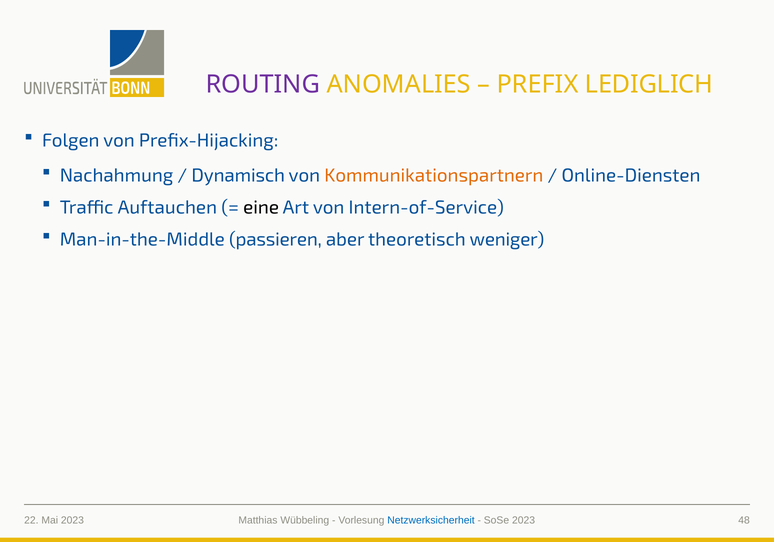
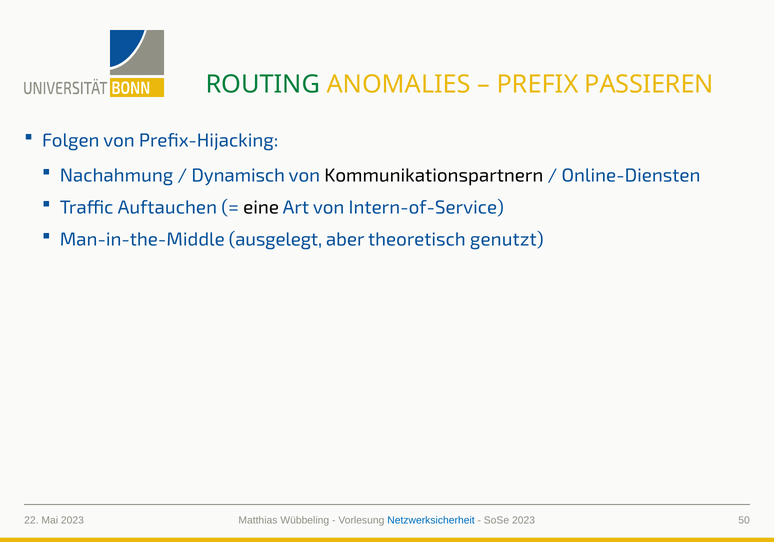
ROUTING colour: purple -> green
LEDIGLICH: LEDIGLICH -> PASSIEREN
Kommunikationspartnern colour: orange -> black
passieren: passieren -> ausgelegt
weniger: weniger -> genutzt
48: 48 -> 50
